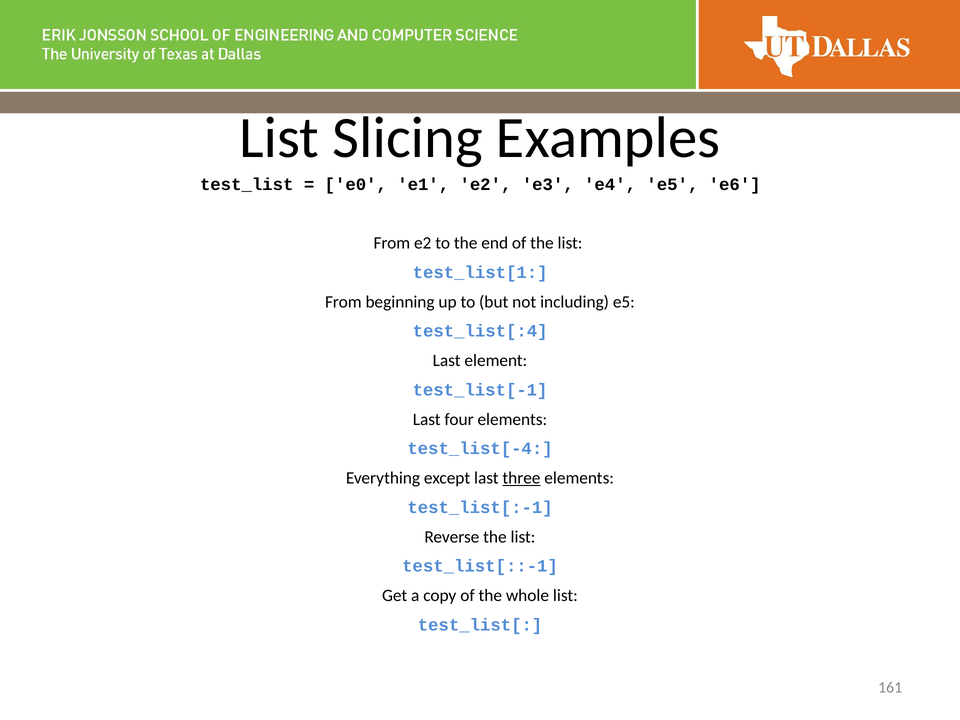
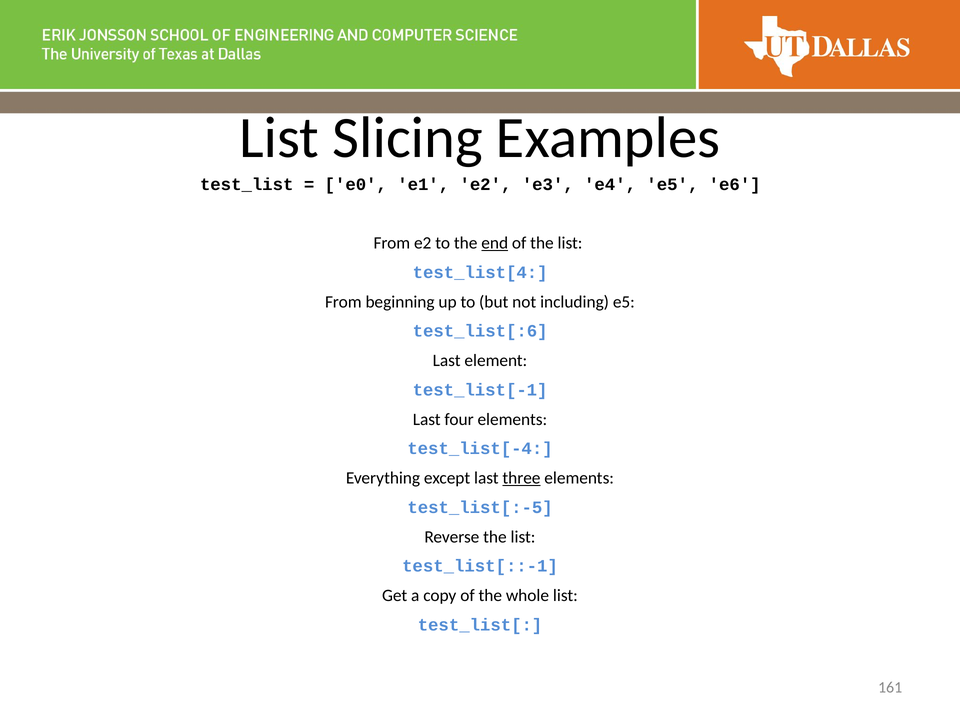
end underline: none -> present
test_list[1: test_list[1 -> test_list[4
test_list[:4: test_list[:4 -> test_list[:6
test_list[:-1: test_list[:-1 -> test_list[:-5
